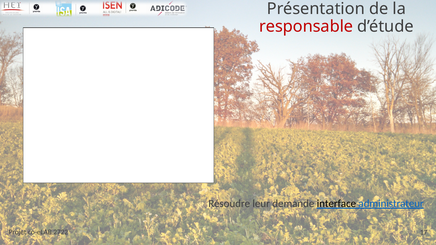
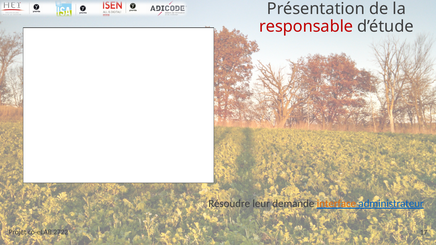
interface colour: black -> orange
